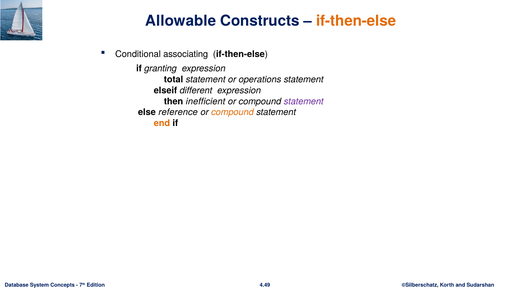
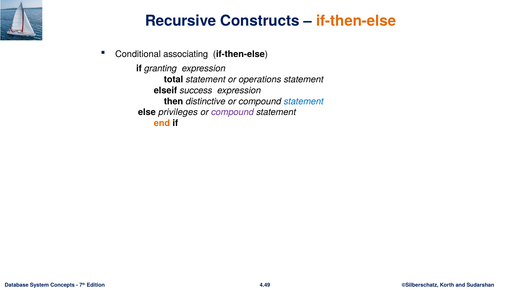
Allowable: Allowable -> Recursive
different: different -> success
inefficient: inefficient -> distinctive
statement at (304, 101) colour: purple -> blue
reference: reference -> privileges
compound at (232, 112) colour: orange -> purple
